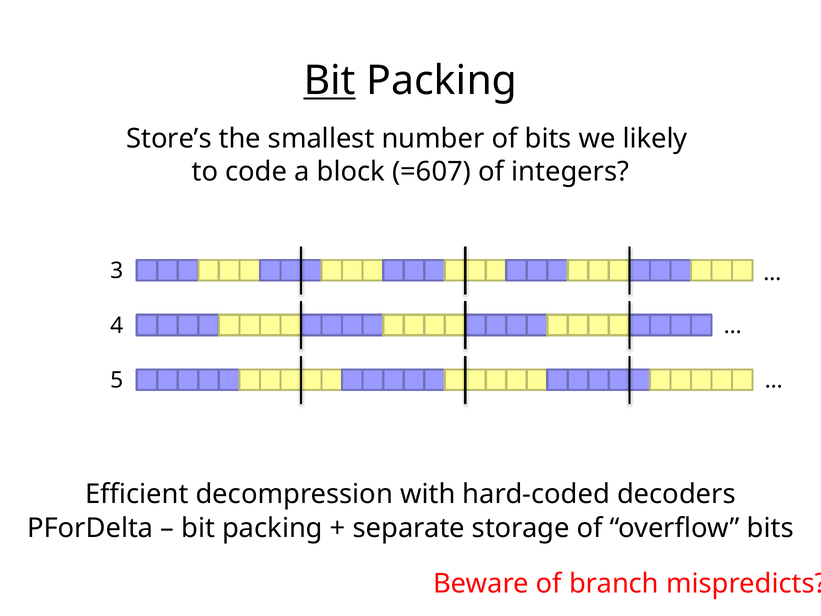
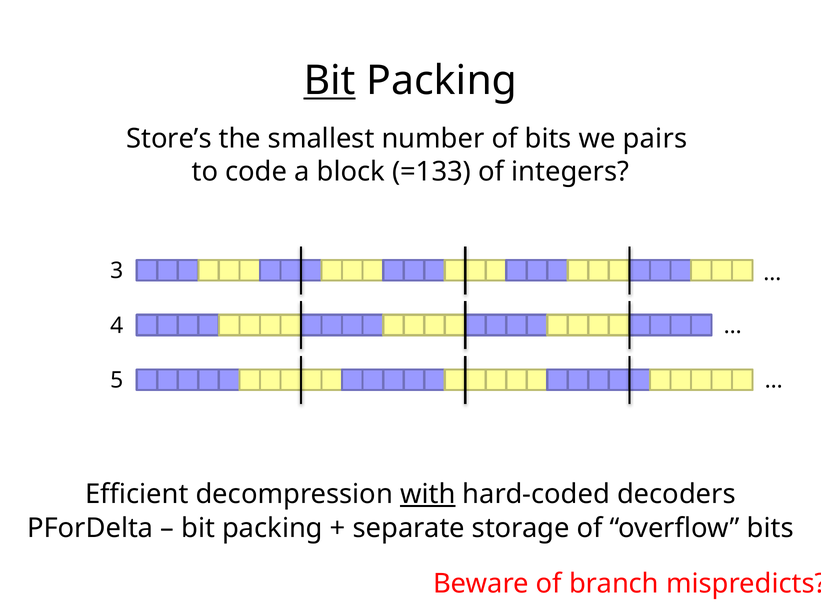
likely: likely -> pairs
=607: =607 -> =133
with underline: none -> present
